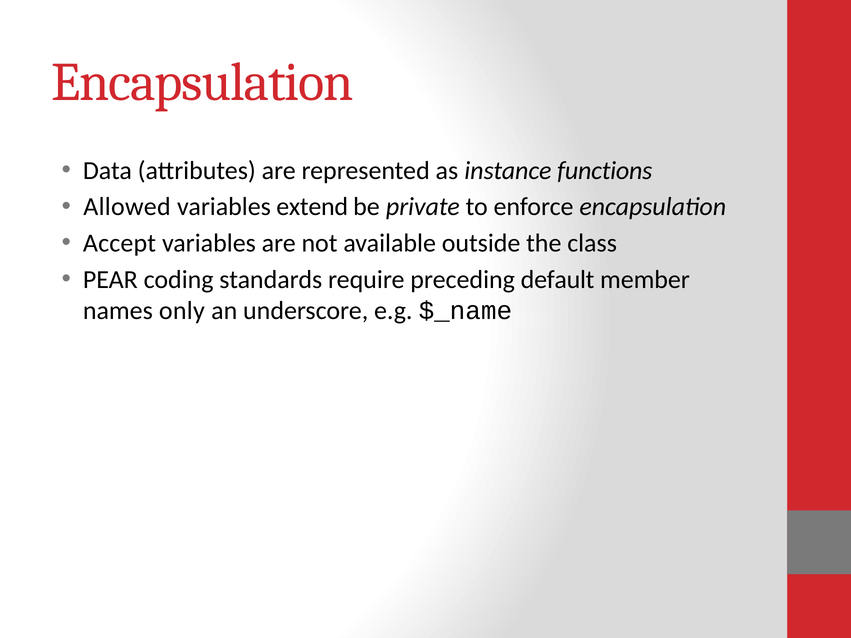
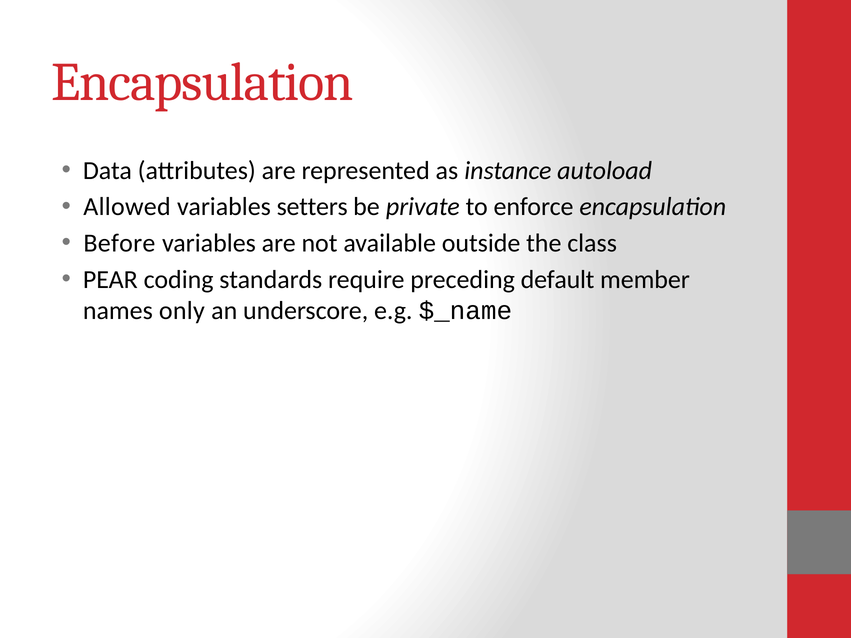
functions: functions -> autoload
extend: extend -> setters
Accept: Accept -> Before
